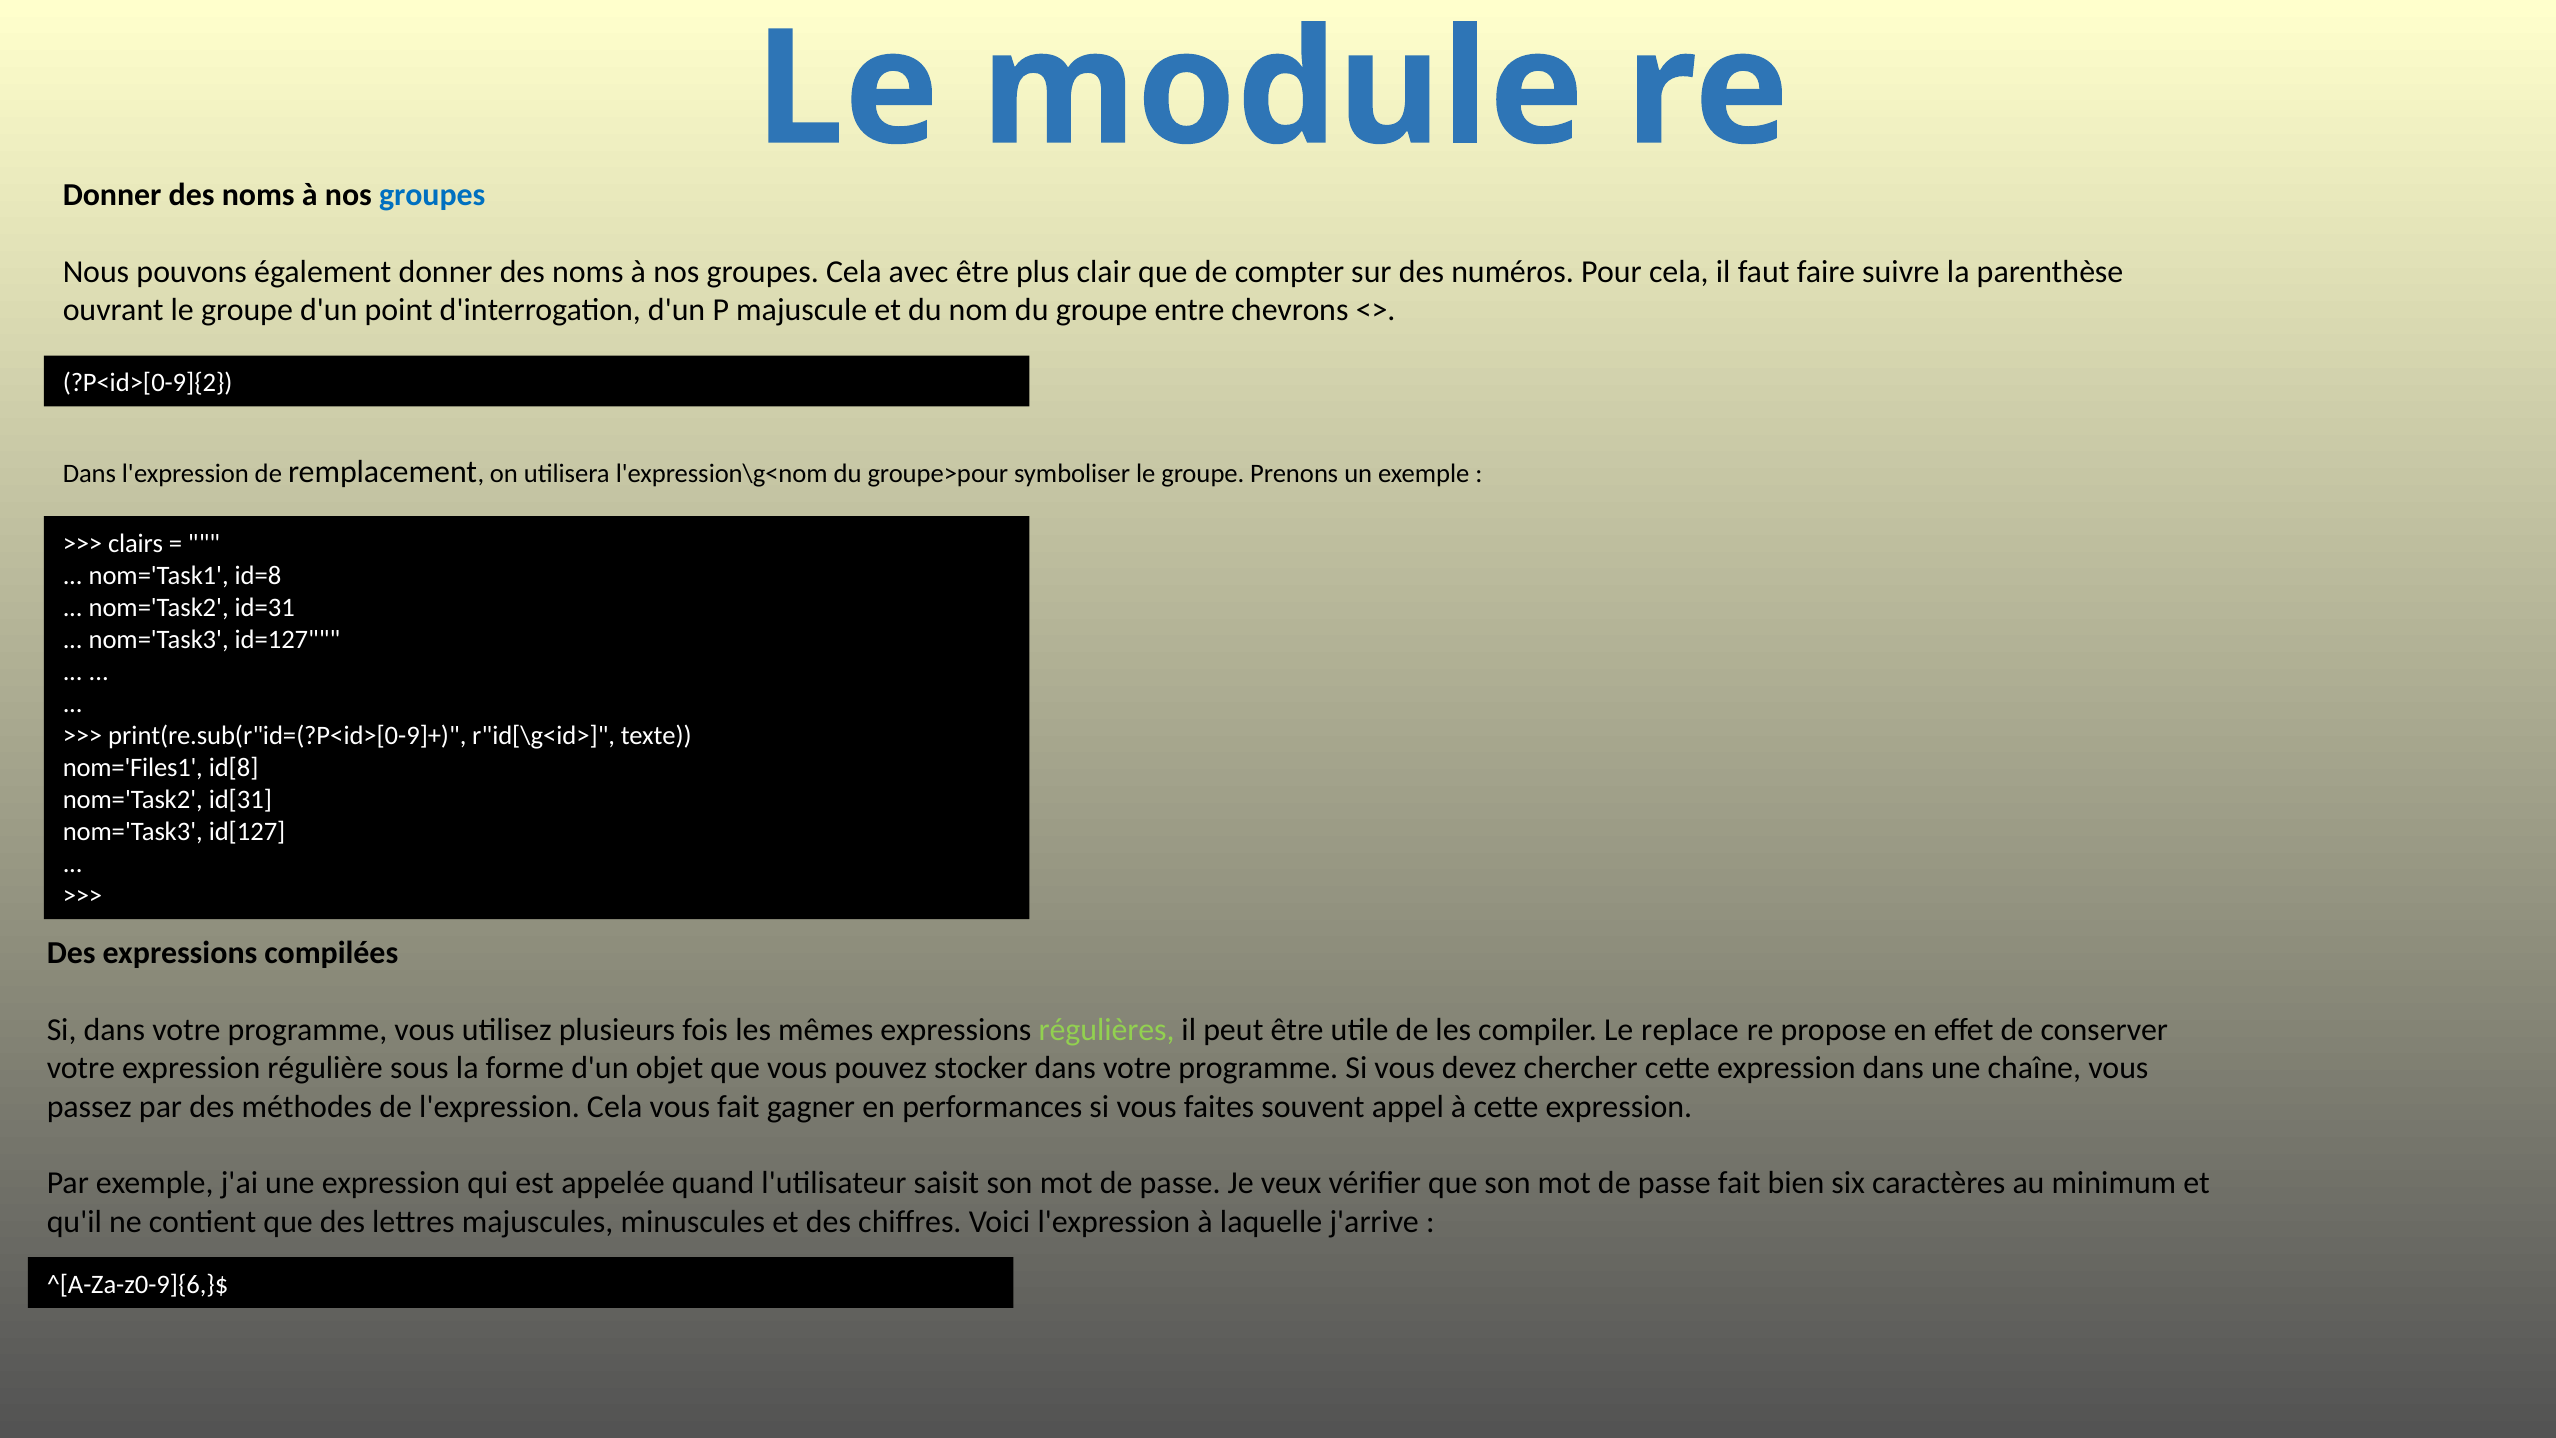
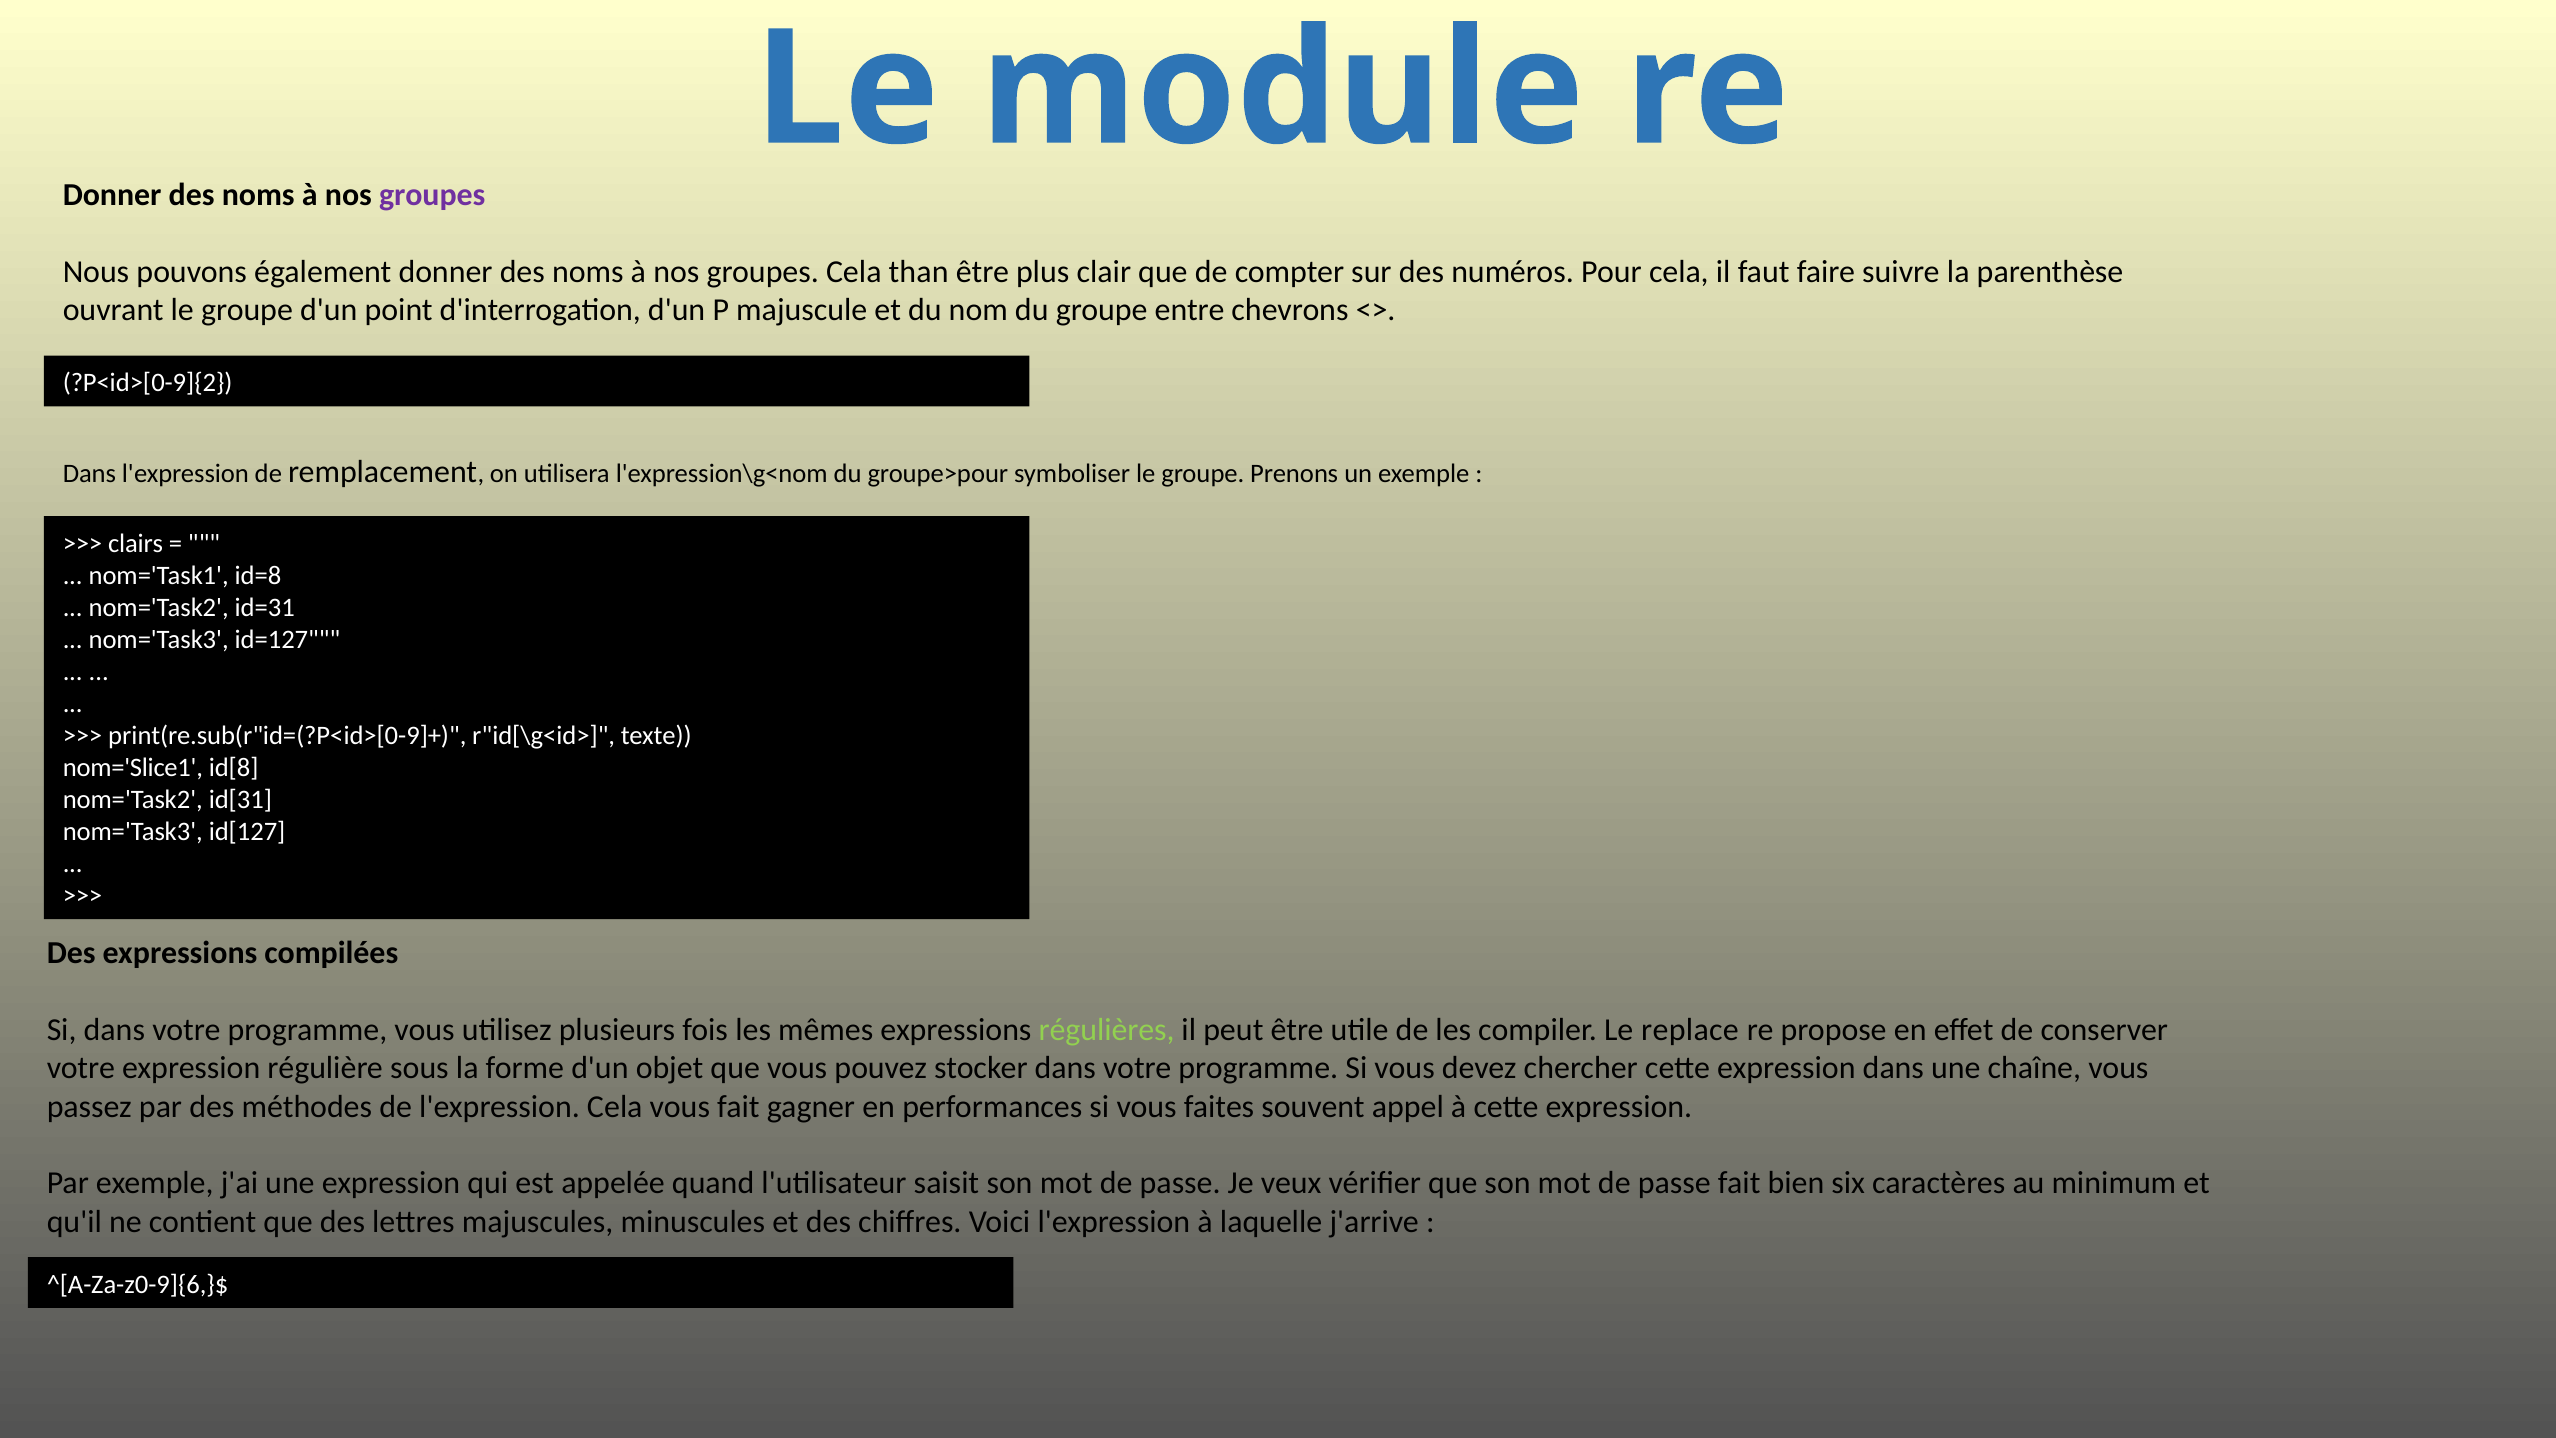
groupes at (432, 195) colour: blue -> purple
avec: avec -> than
nom='Files1: nom='Files1 -> nom='Slice1
